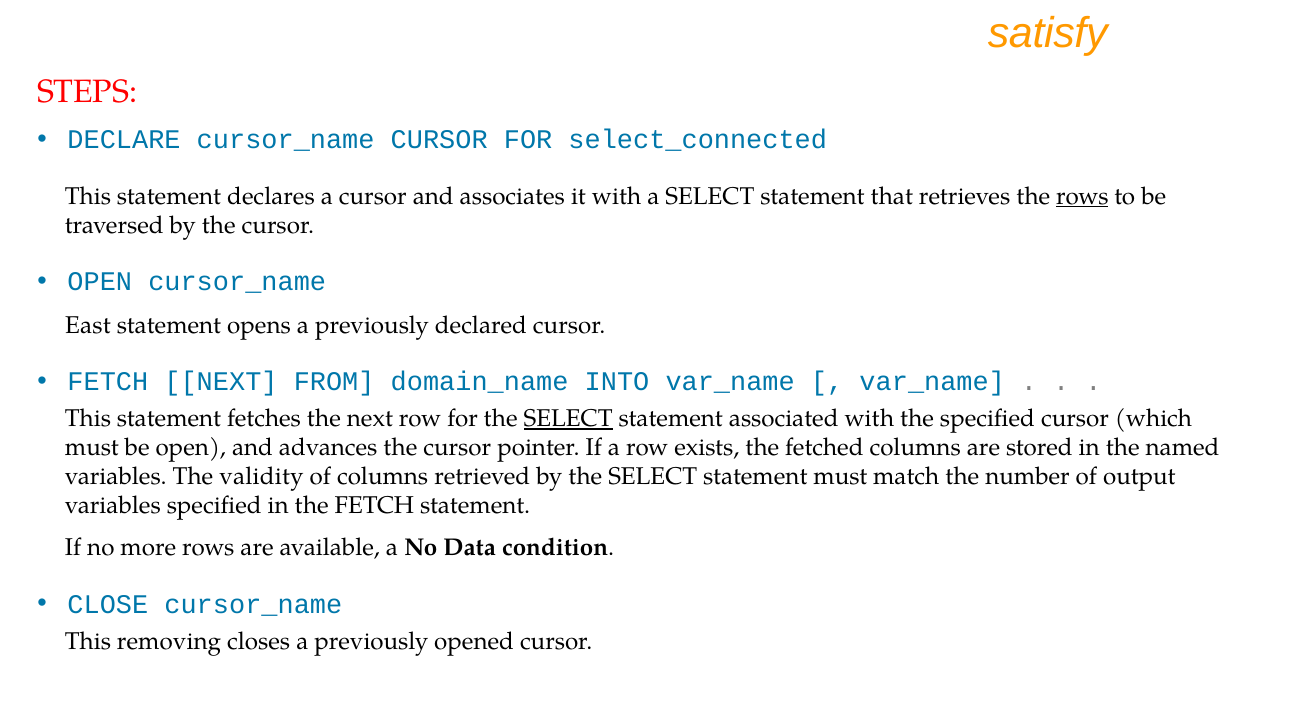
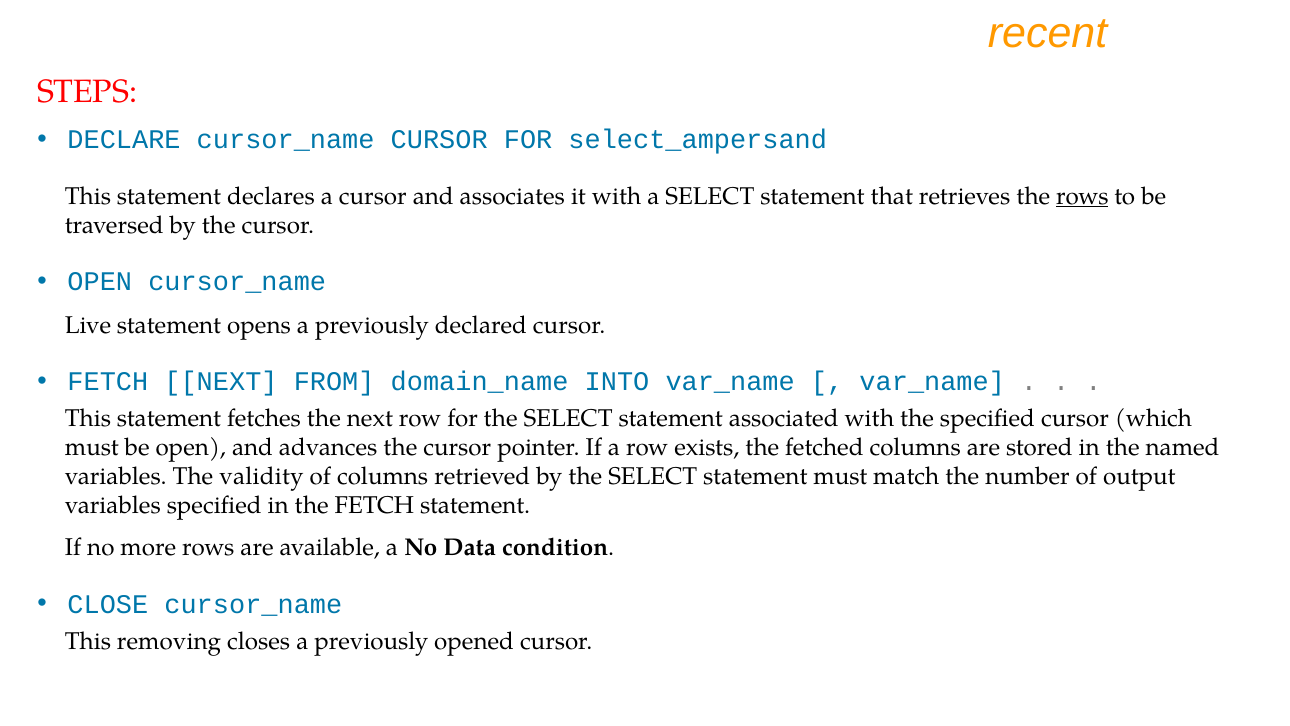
satisfy: satisfy -> recent
select_connected: select_connected -> select_ampersand
East: East -> Live
SELECT at (568, 419) underline: present -> none
